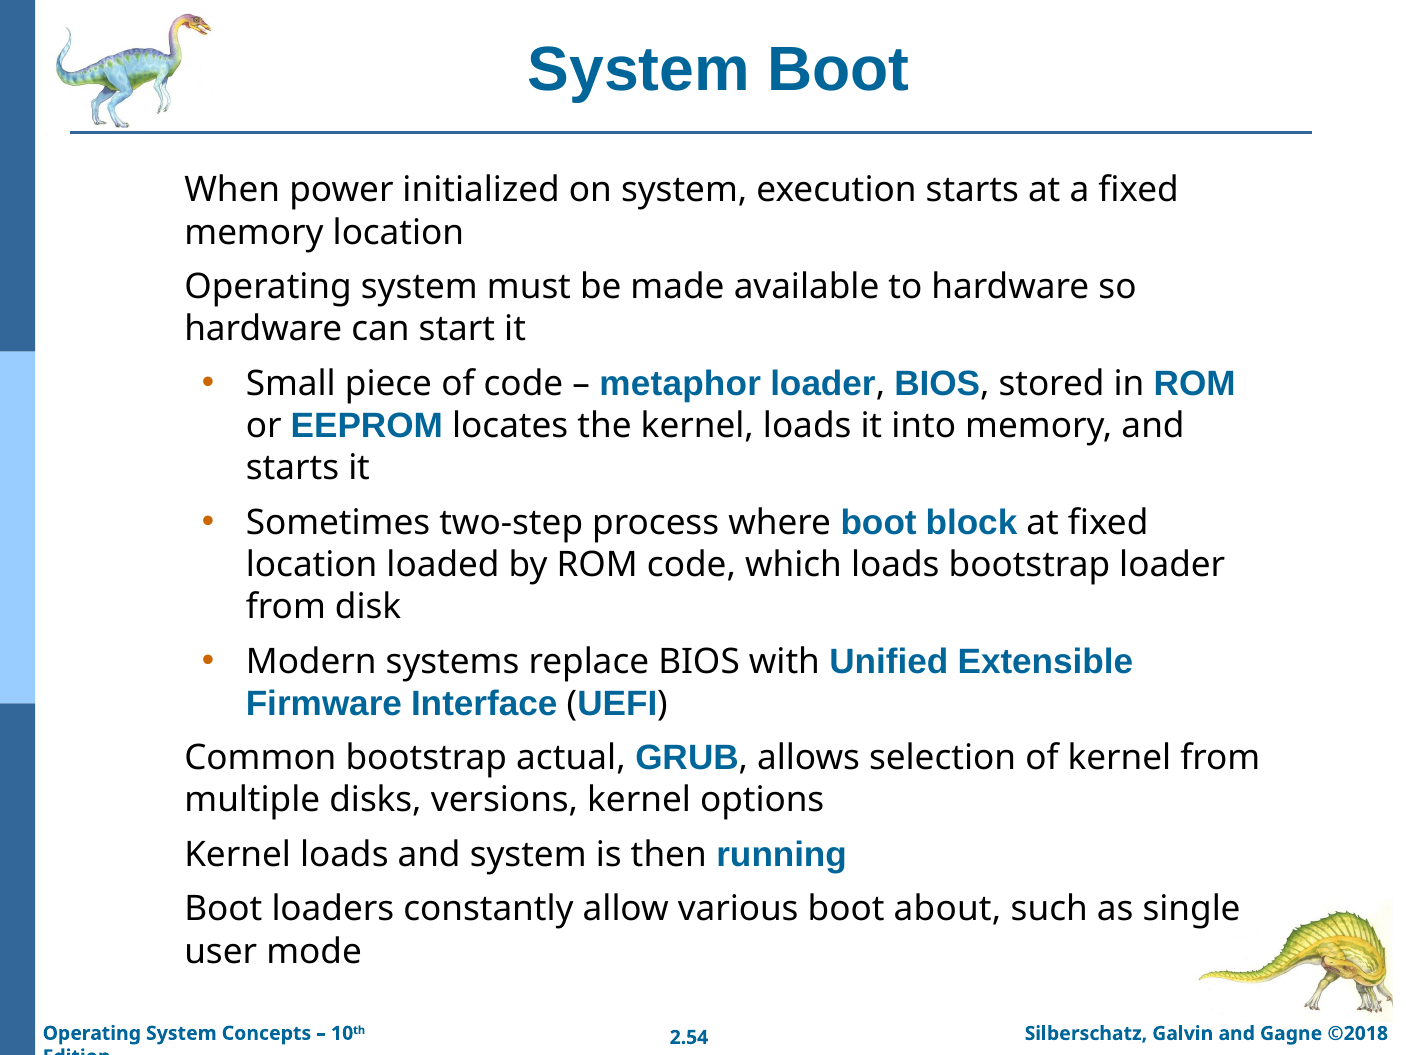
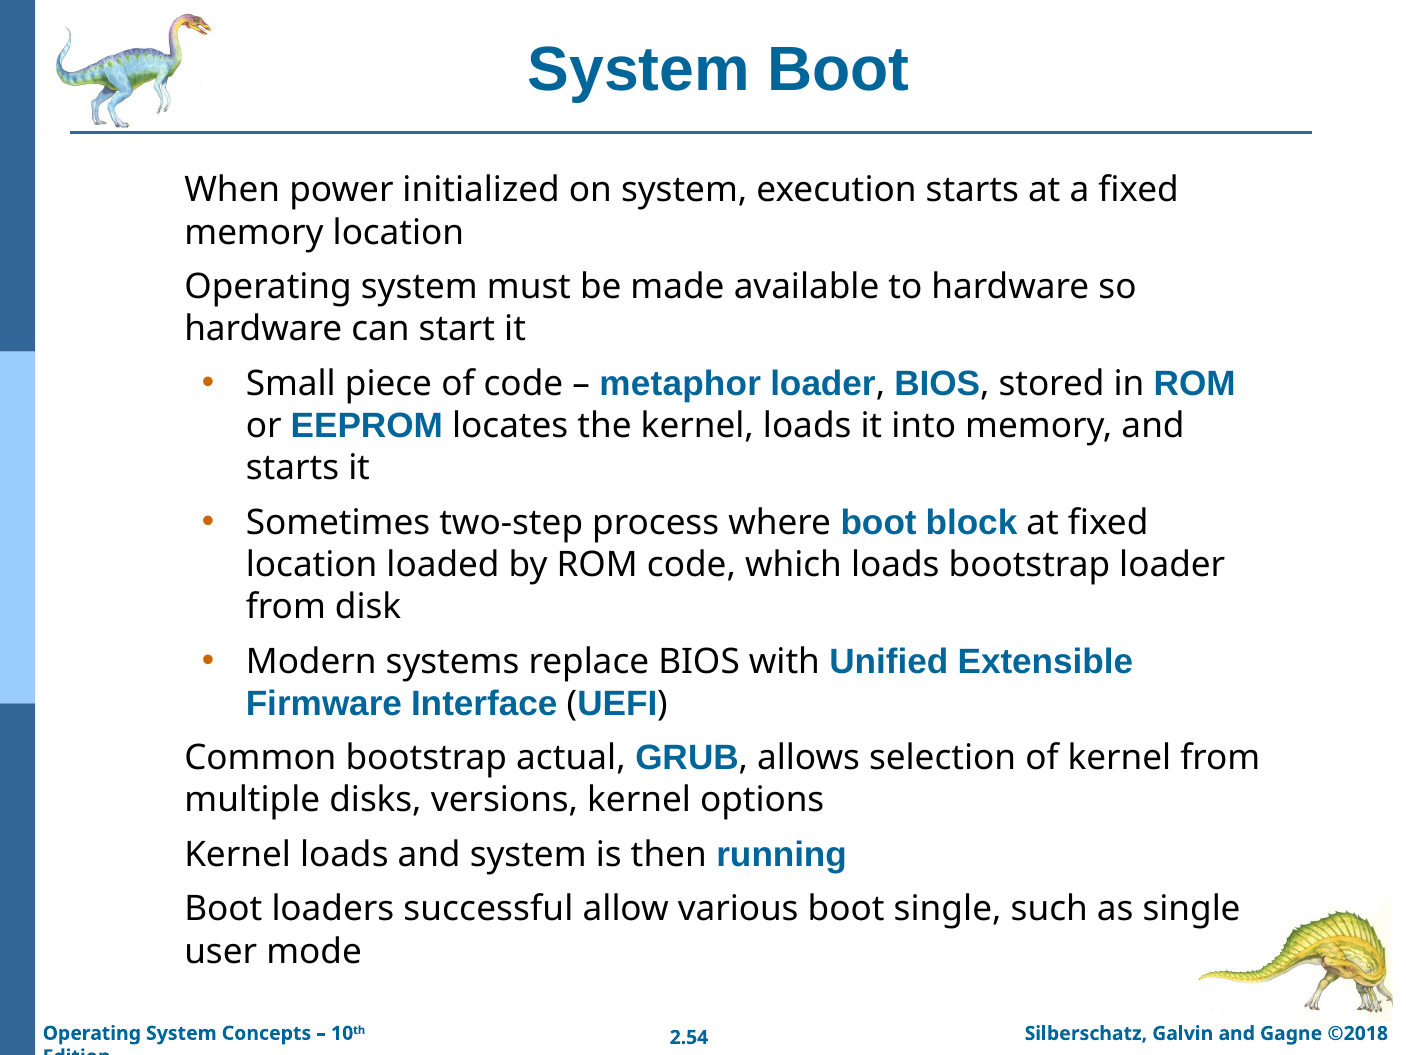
constantly: constantly -> successful
boot about: about -> single
